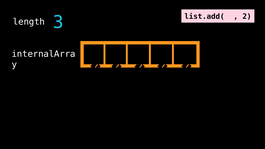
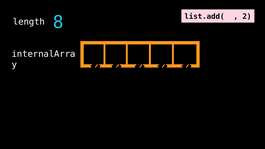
3: 3 -> 8
